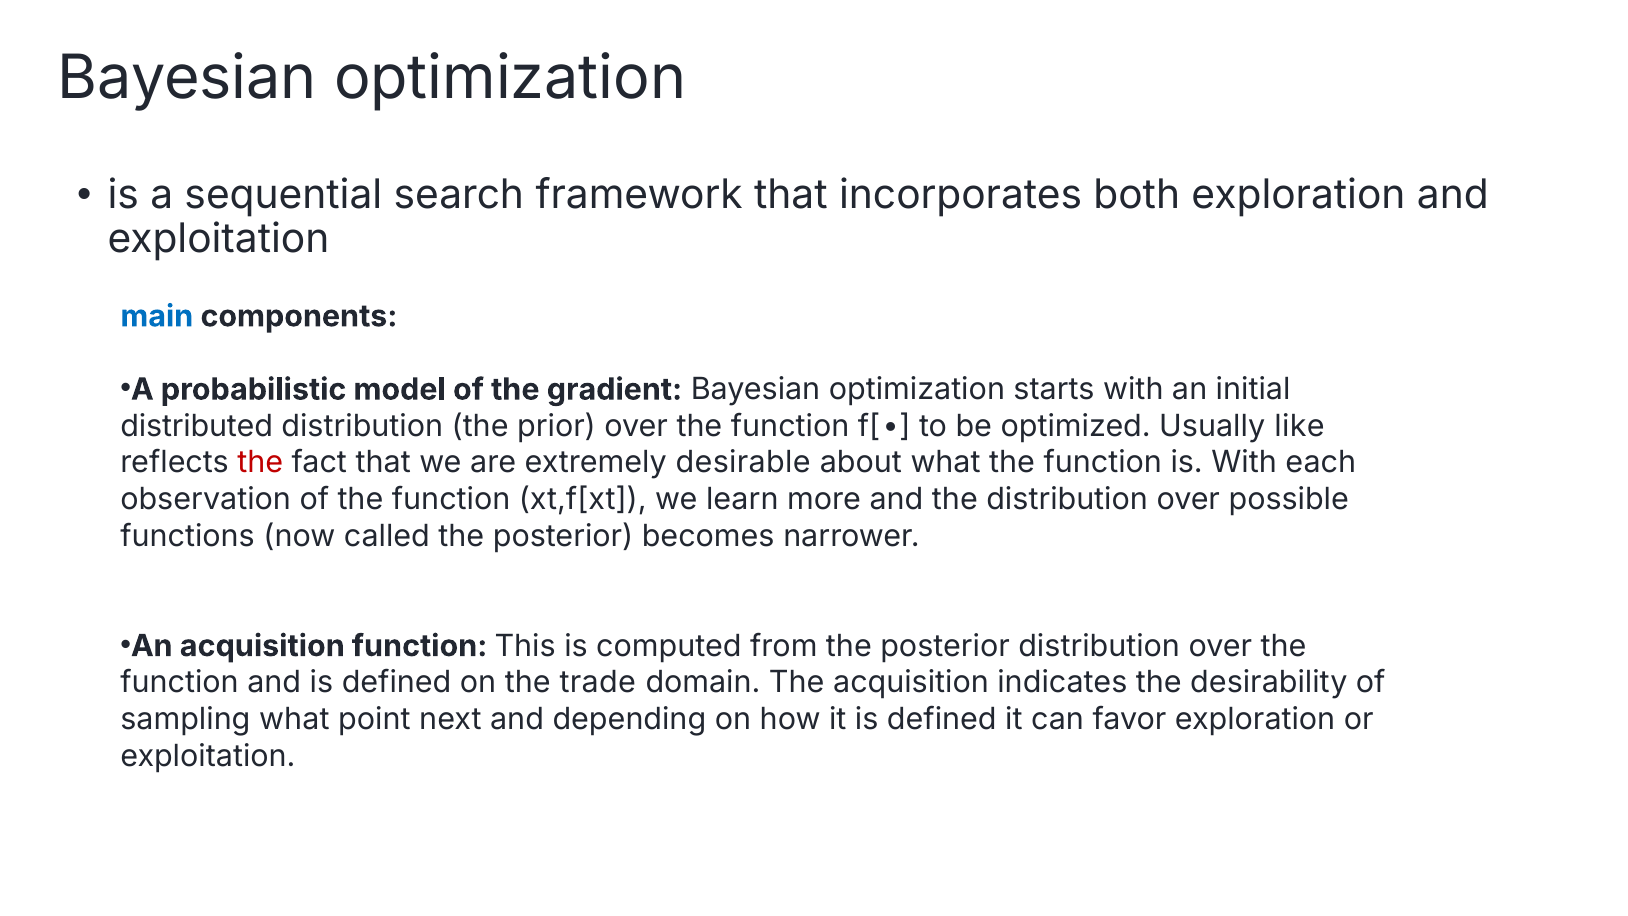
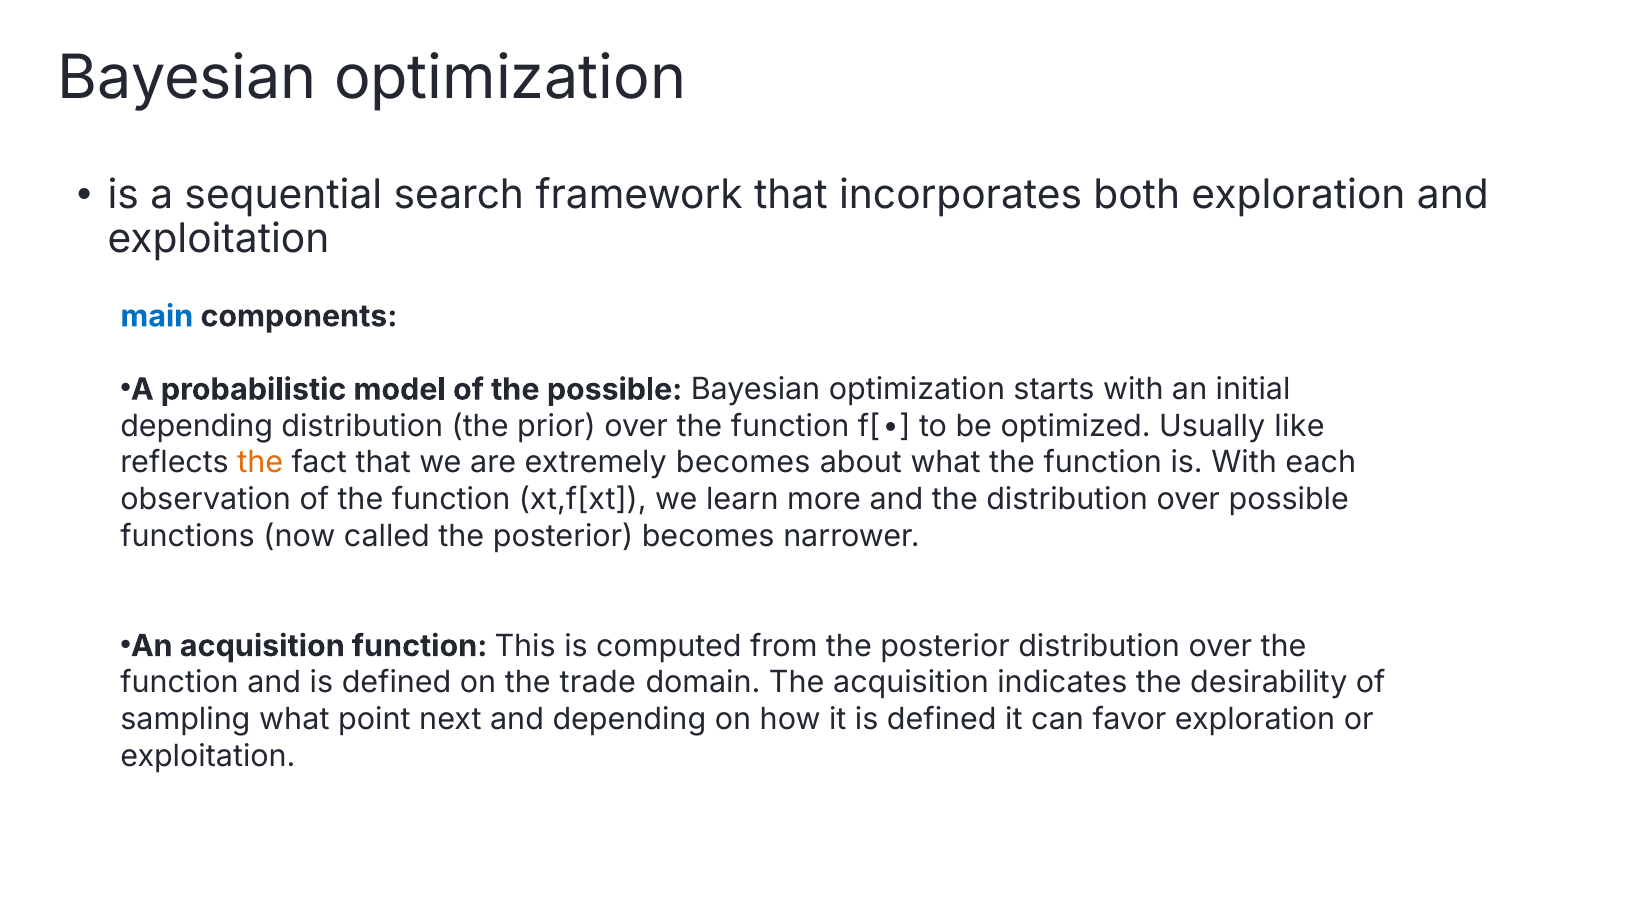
the gradient: gradient -> possible
distributed at (197, 426): distributed -> depending
the at (260, 463) colour: red -> orange
extremely desirable: desirable -> becomes
